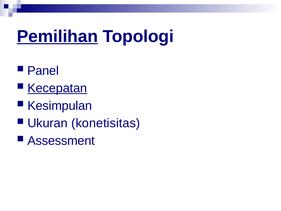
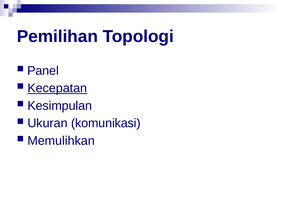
Pemilihan underline: present -> none
konetisitas: konetisitas -> komunikasi
Assessment: Assessment -> Memulihkan
